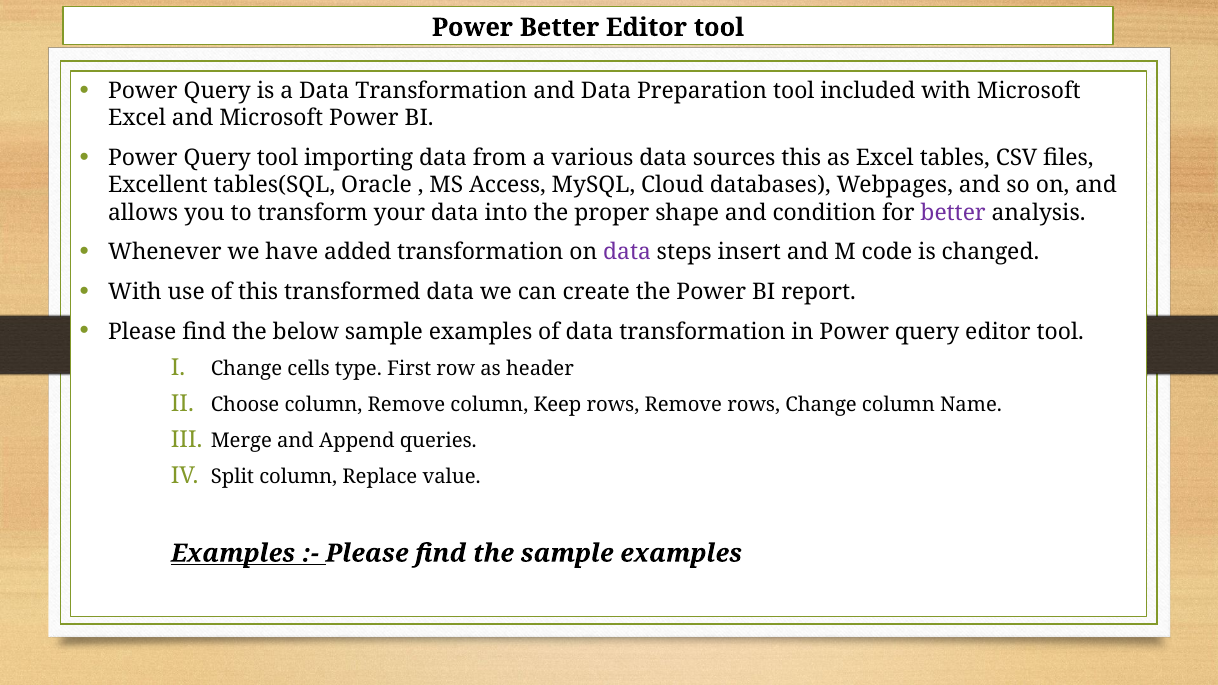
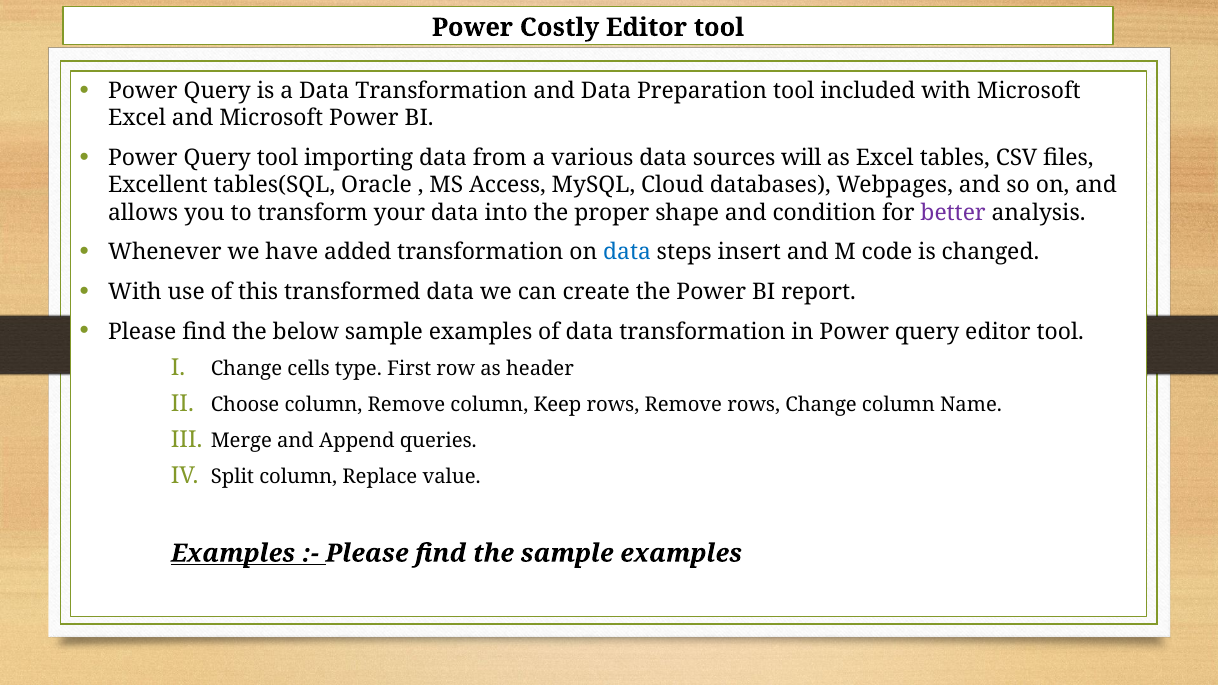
Power Better: Better -> Costly
sources this: this -> will
data at (627, 252) colour: purple -> blue
